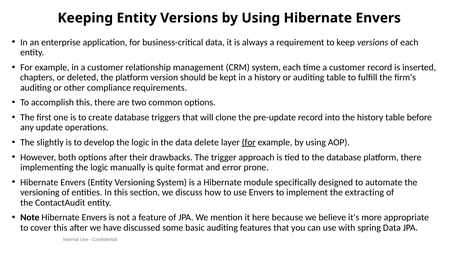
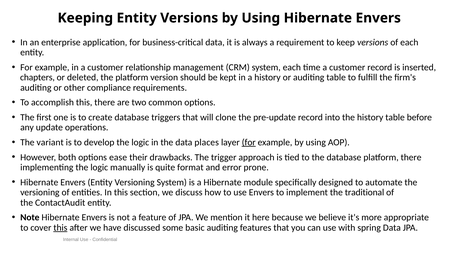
slightly: slightly -> variant
delete: delete -> places
options after: after -> ease
extracting: extracting -> traditional
this at (60, 227) underline: none -> present
